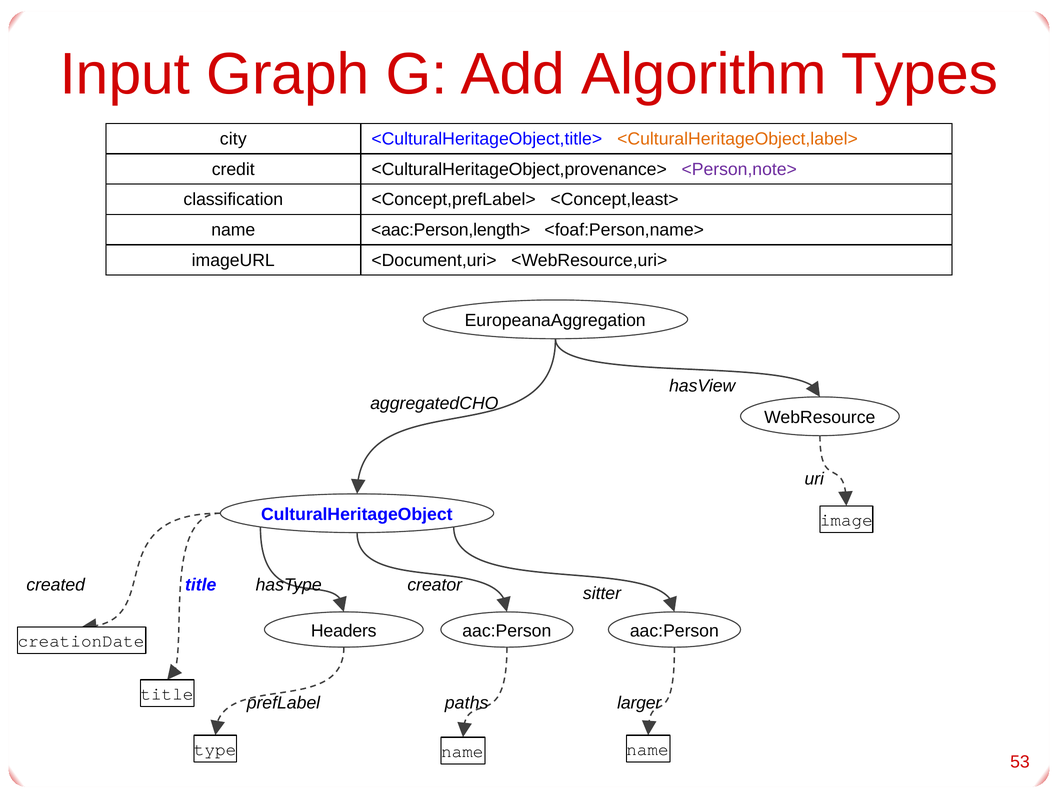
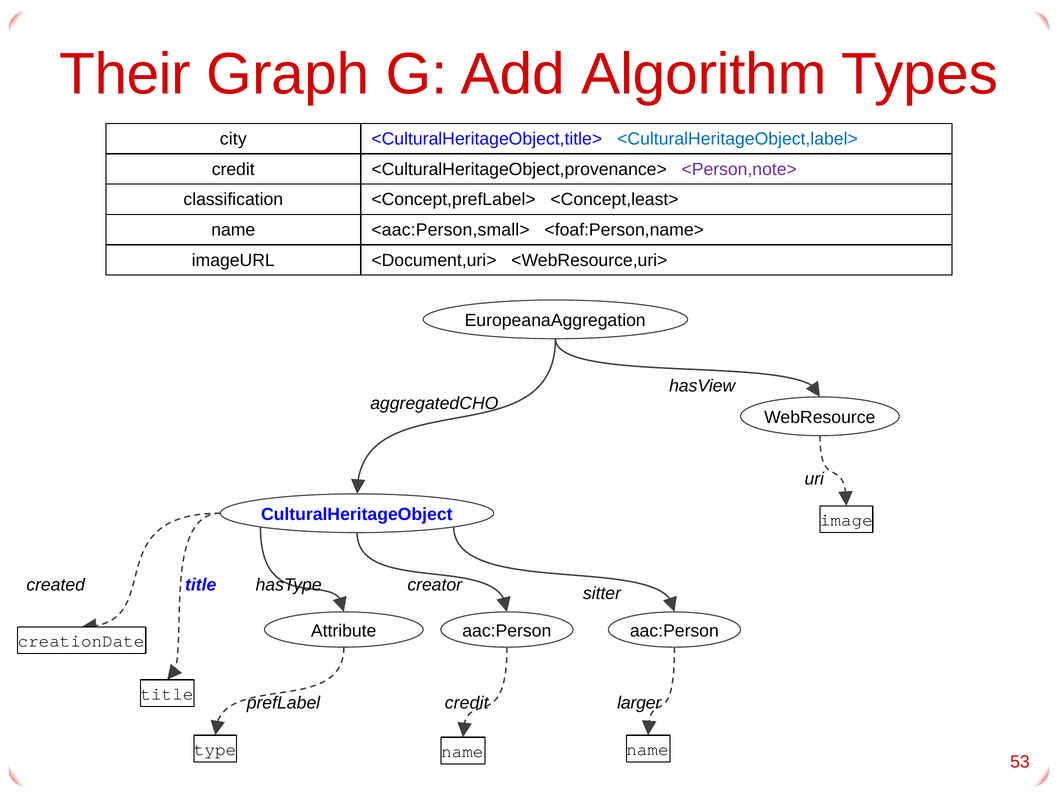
Input: Input -> Their
<CulturalHeritageObject,label> colour: orange -> blue
<aac:Person,length>: <aac:Person,length> -> <aac:Person,small>
Headers: Headers -> Attribute
paths at (467, 703): paths -> credit
